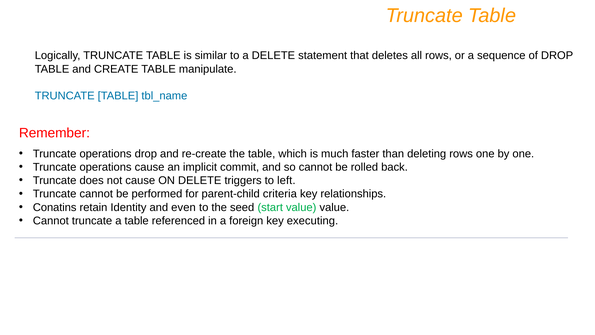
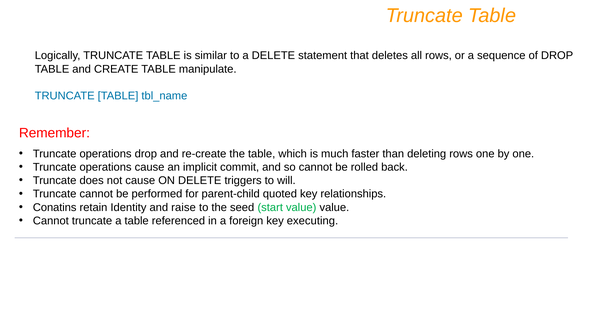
left: left -> will
criteria: criteria -> quoted
even: even -> raise
